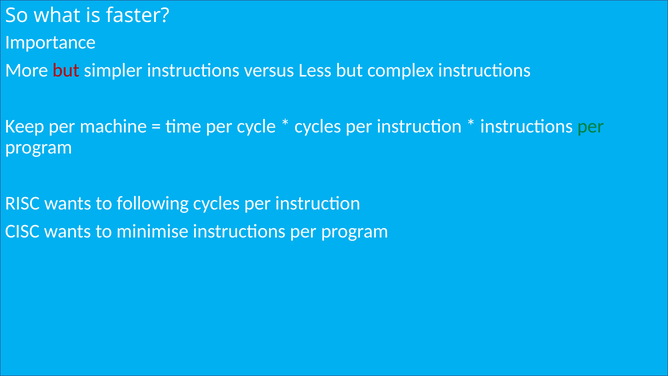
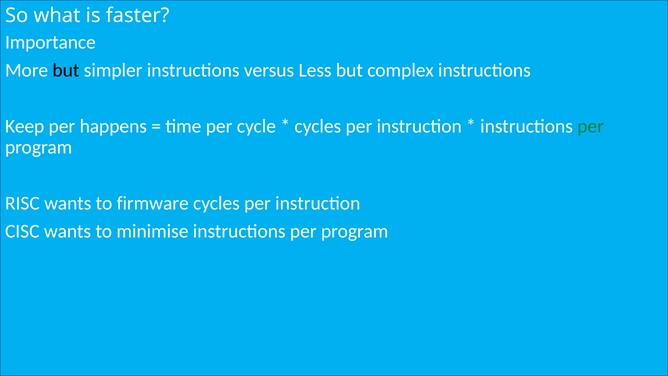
but at (66, 70) colour: red -> black
machine: machine -> happens
following: following -> firmware
